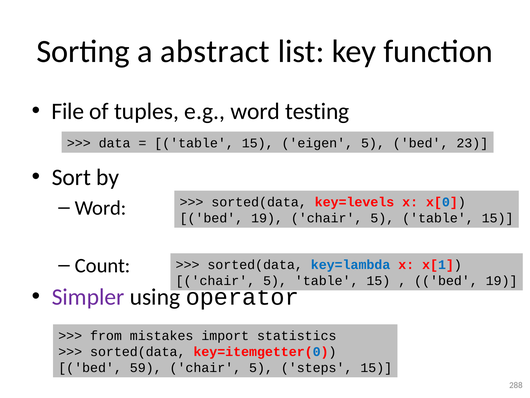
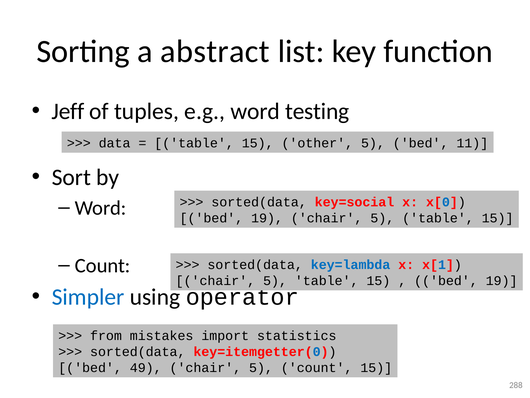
File: File -> Jeff
eigen: eigen -> other
23: 23 -> 11
key=levels: key=levels -> key=social
Simpler colour: purple -> blue
59: 59 -> 49
5 steps: steps -> count
